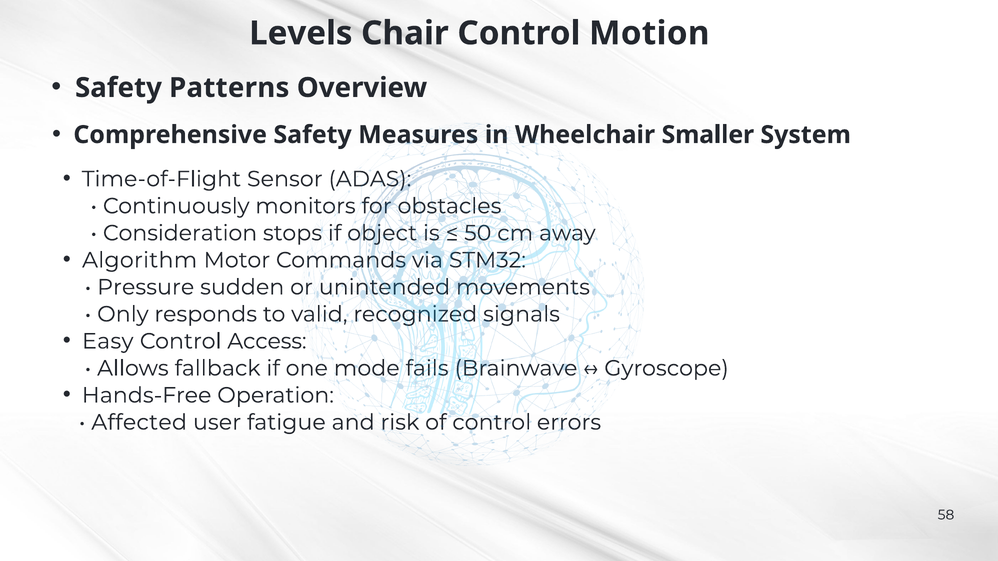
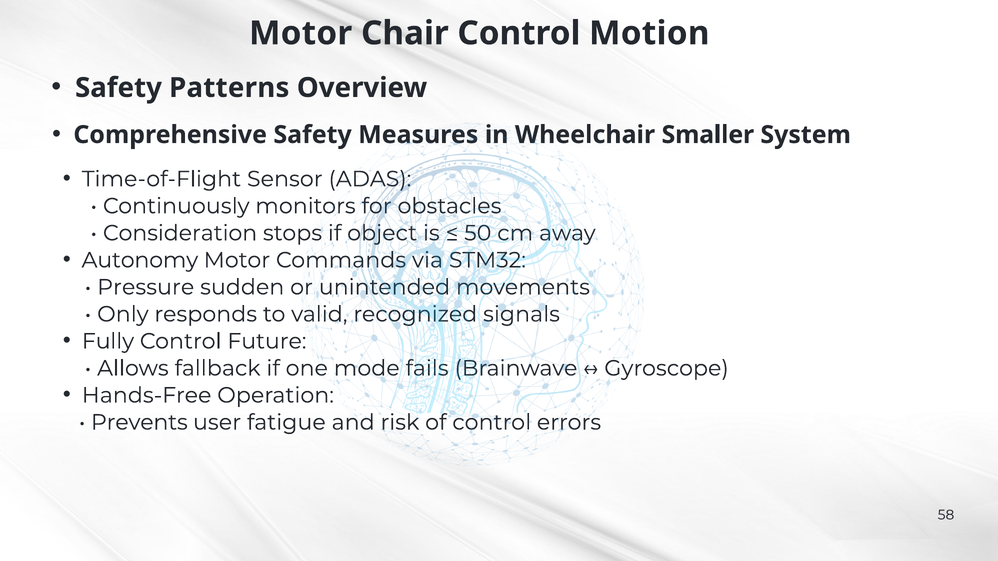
Levels at (301, 33): Levels -> Motor
Algorithm: Algorithm -> Autonomy
Easy: Easy -> Fully
Access: Access -> Future
Affected: Affected -> Prevents
